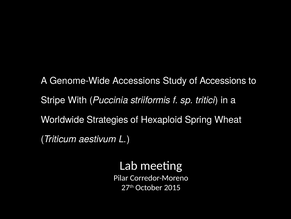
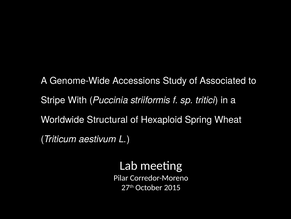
of Accessions: Accessions -> Associated
Strategies: Strategies -> Structural
